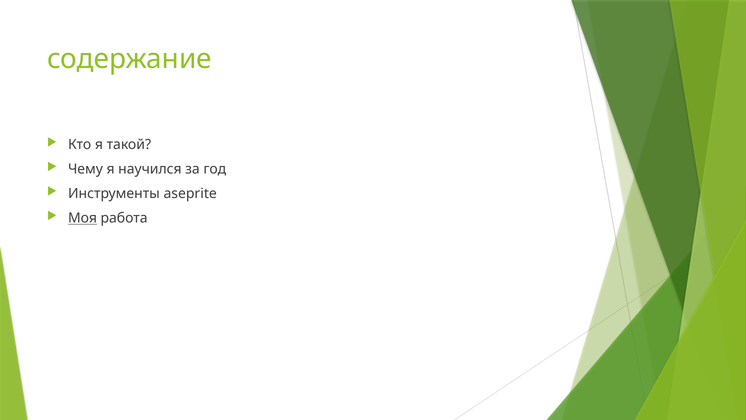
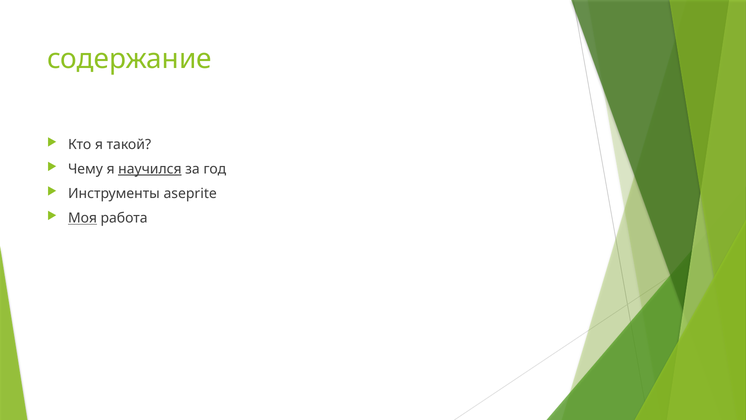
научился underline: none -> present
